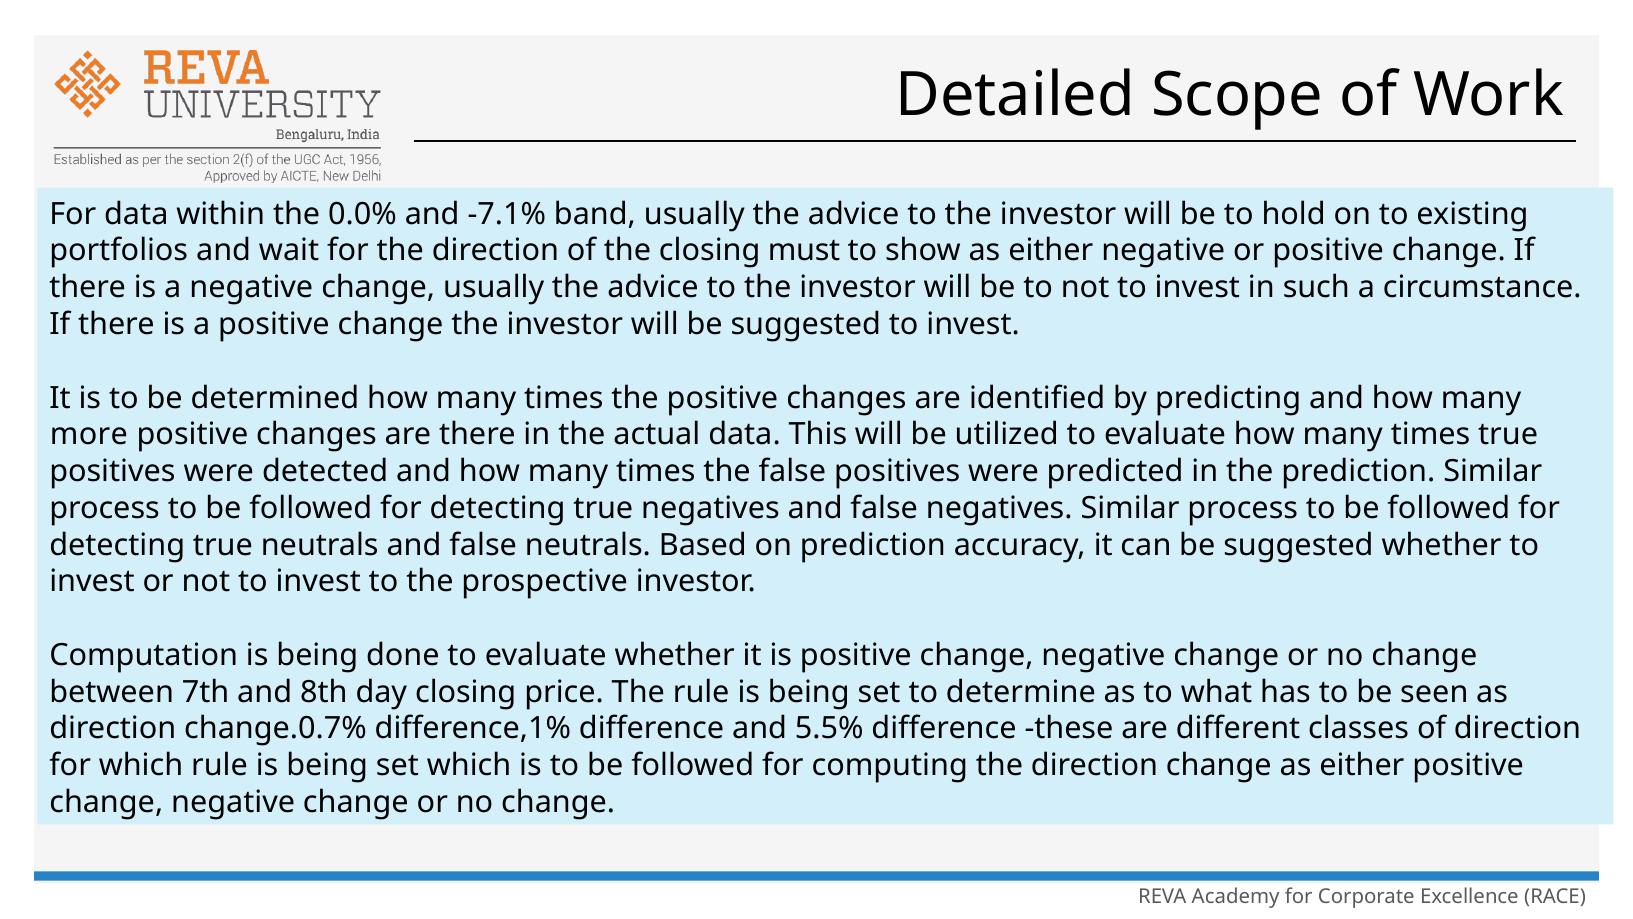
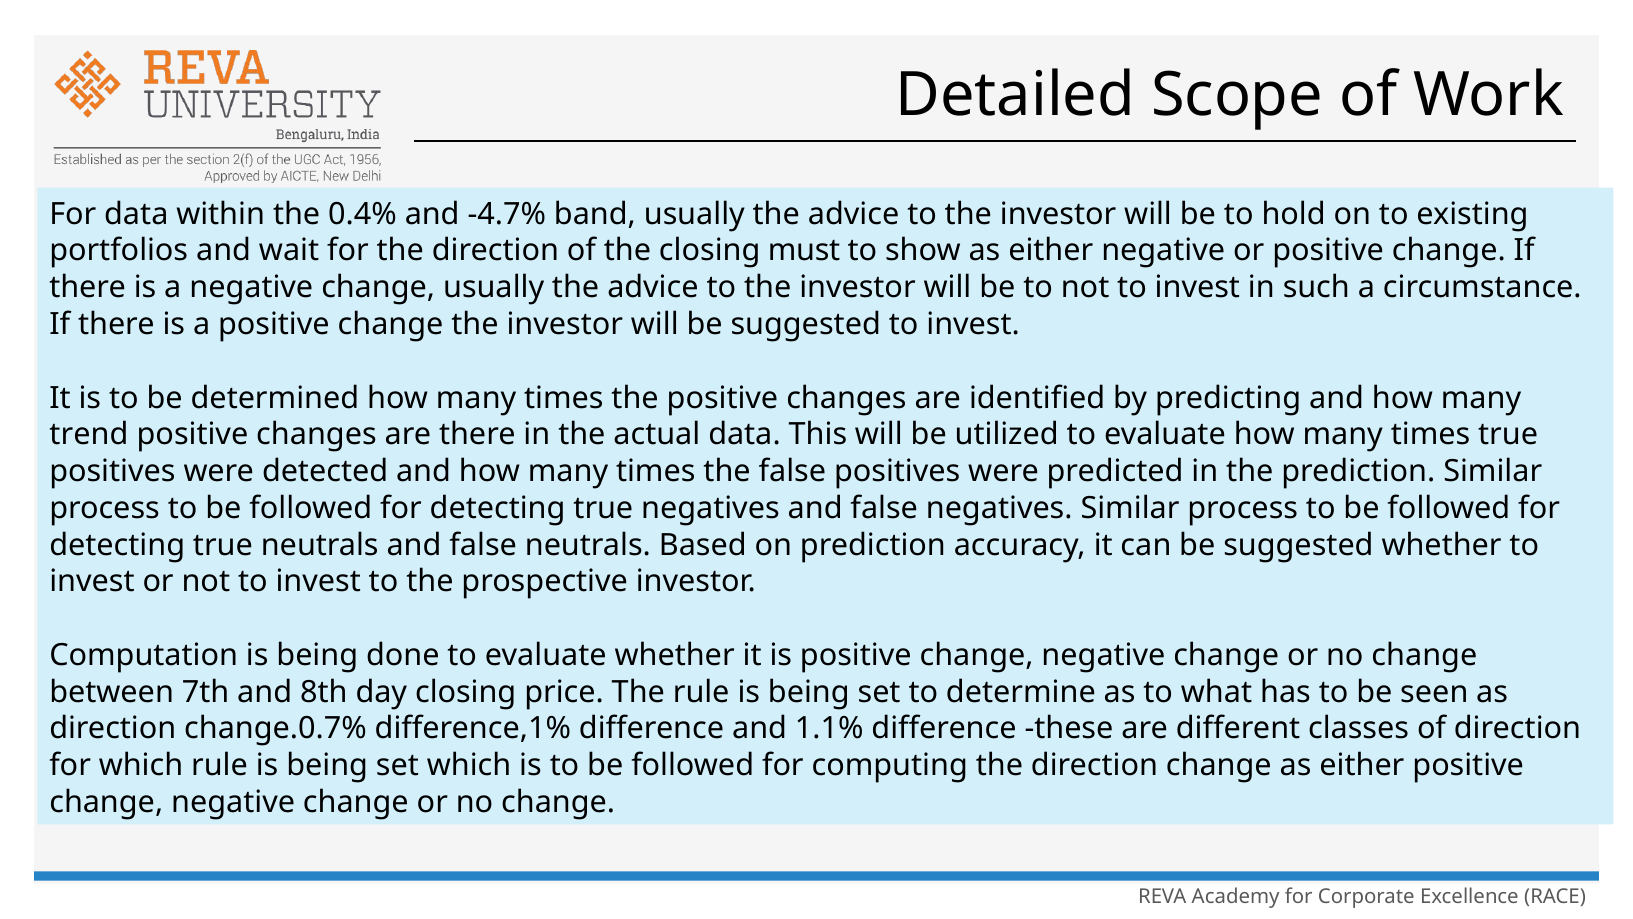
0.0%: 0.0% -> 0.4%
-7.1%: -7.1% -> -4.7%
more: more -> trend
5.5%: 5.5% -> 1.1%
